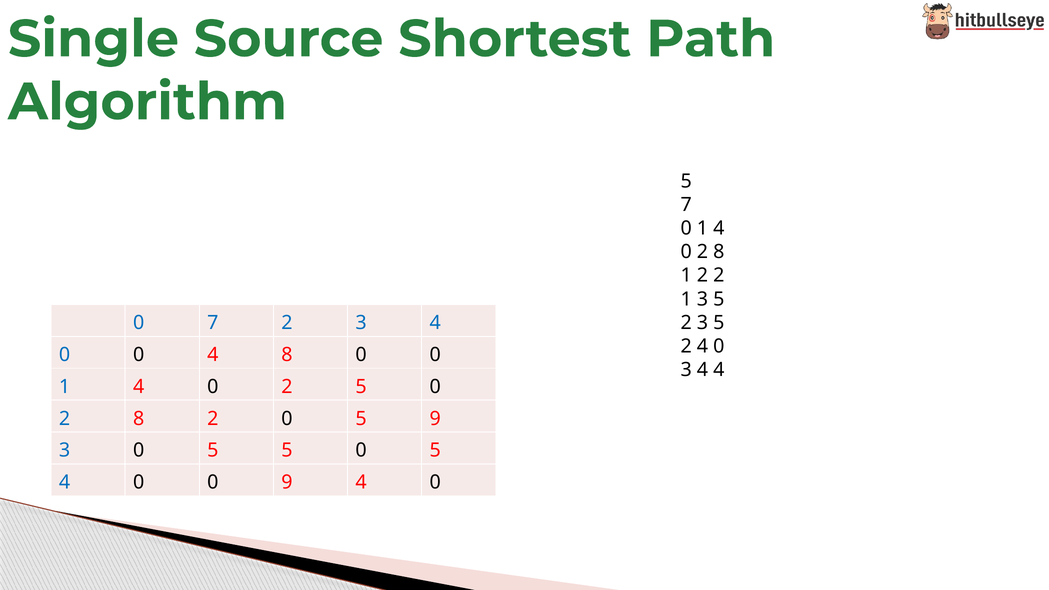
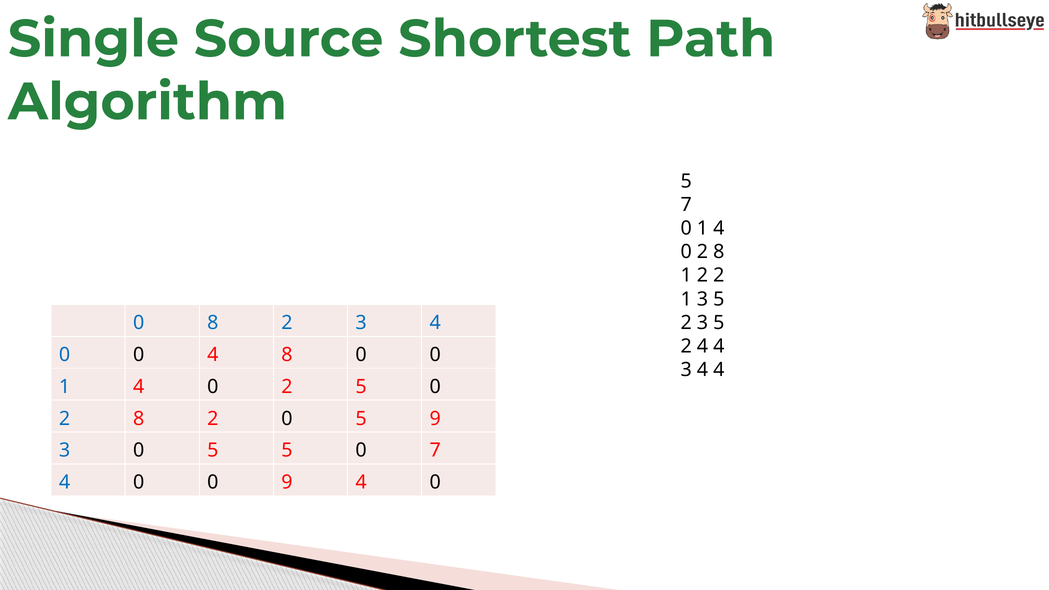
0 7: 7 -> 8
2 4 0: 0 -> 4
5 0 5: 5 -> 7
